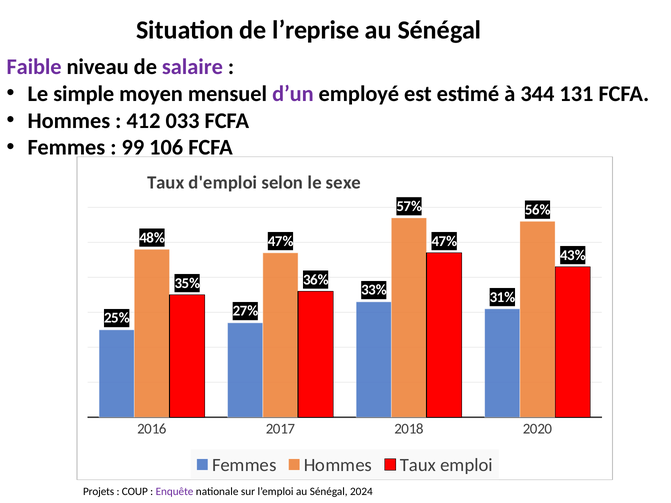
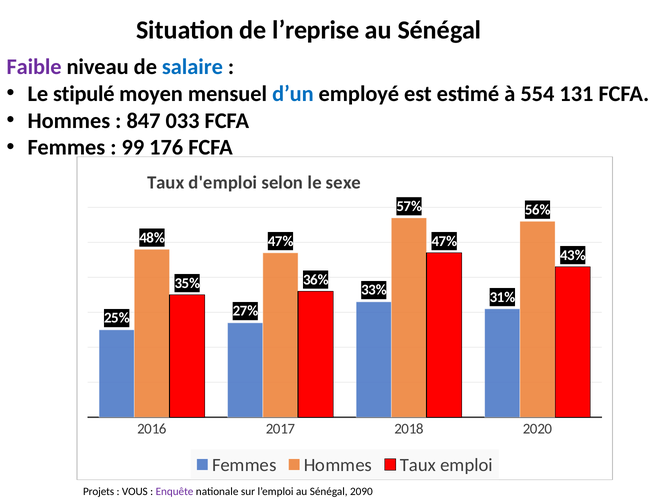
salaire colour: purple -> blue
simple: simple -> stipulé
d’un colour: purple -> blue
344: 344 -> 554
412: 412 -> 847
106: 106 -> 176
COUP: COUP -> VOUS
2024: 2024 -> 2090
